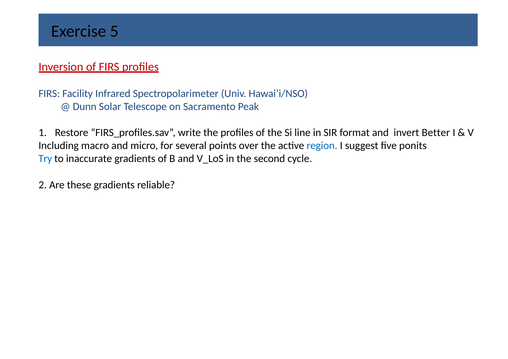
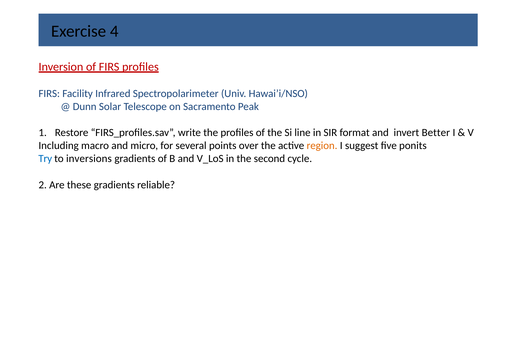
5: 5 -> 4
region colour: blue -> orange
inaccurate: inaccurate -> inversions
